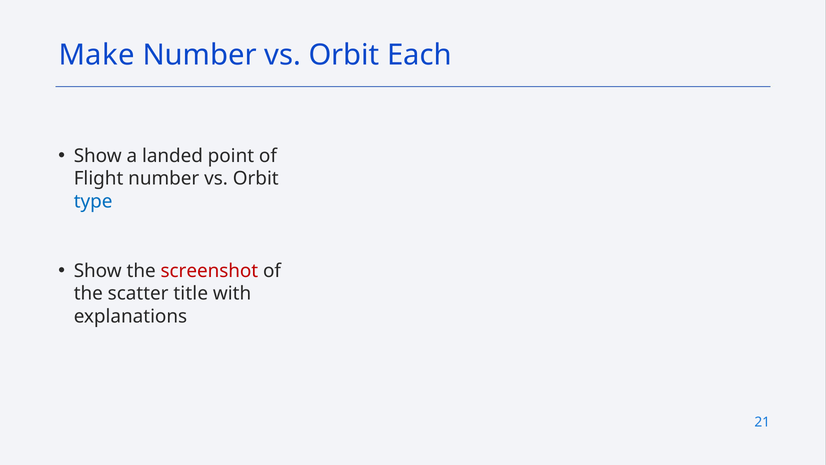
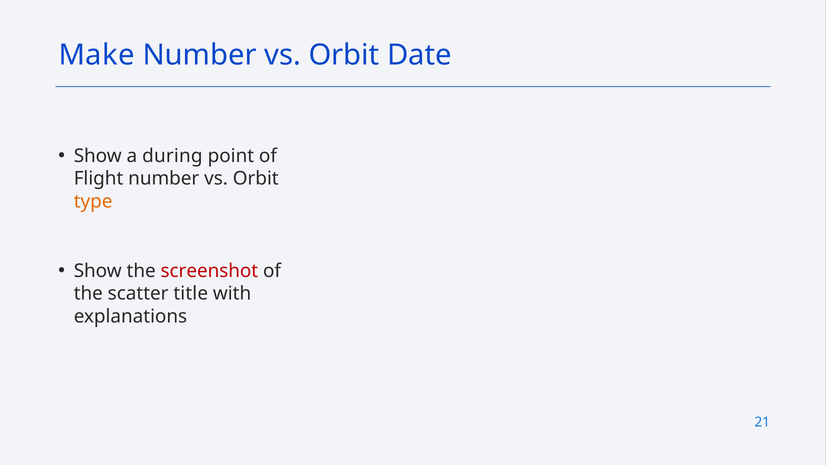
Each: Each -> Date
landed: landed -> during
type colour: blue -> orange
